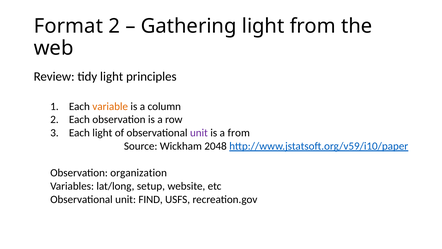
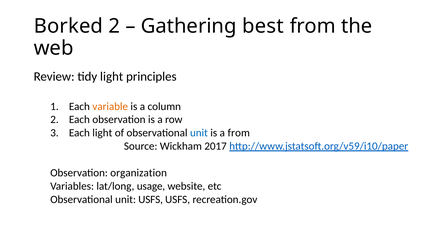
Format: Format -> Borked
Gathering light: light -> best
unit at (199, 133) colour: purple -> blue
2048: 2048 -> 2017
setup: setup -> usage
unit FIND: FIND -> USFS
